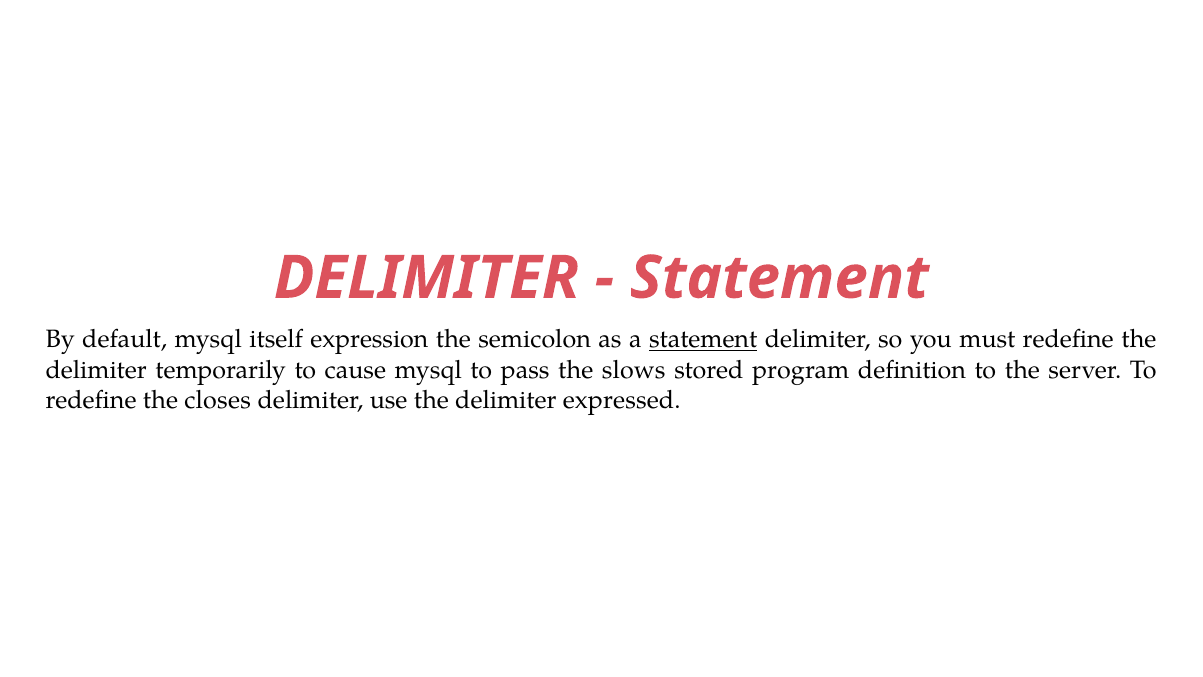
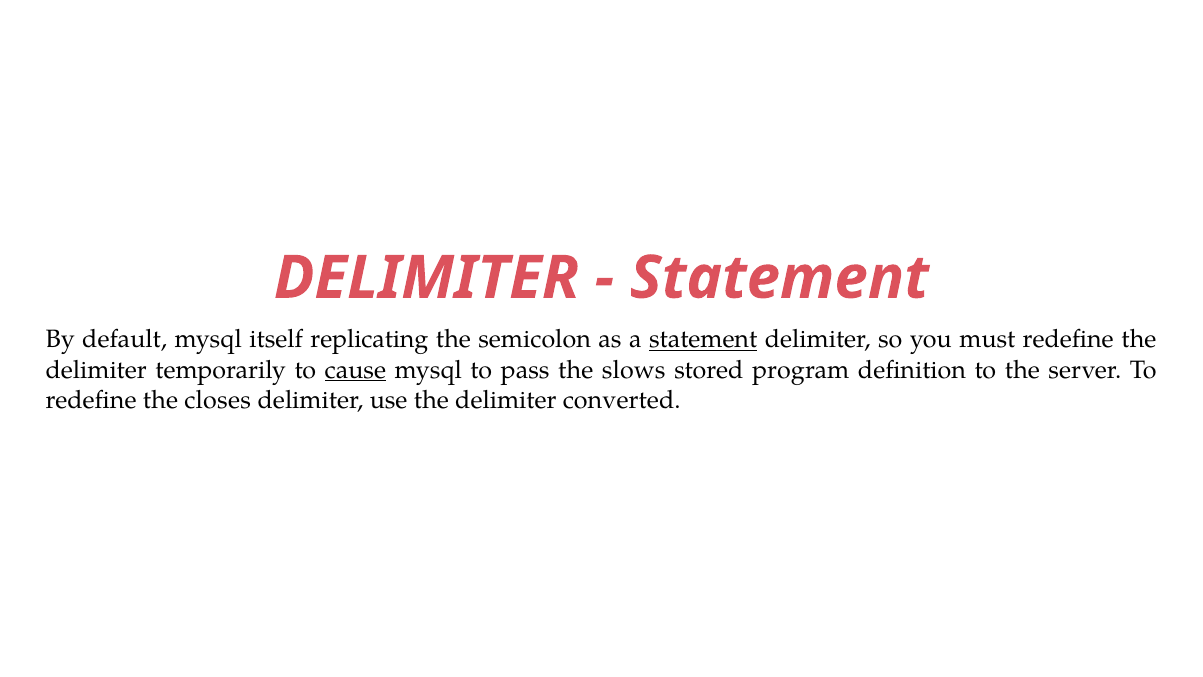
expression: expression -> replicating
cause underline: none -> present
expressed: expressed -> converted
